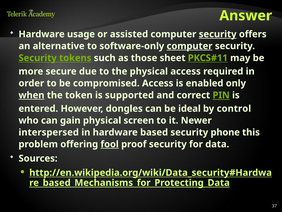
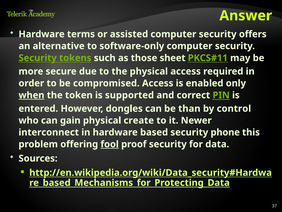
usage: usage -> terms
security at (218, 34) underline: present -> none
computer at (190, 46) underline: present -> none
ideal: ideal -> than
screen: screen -> create
interspersed: interspersed -> interconnect
